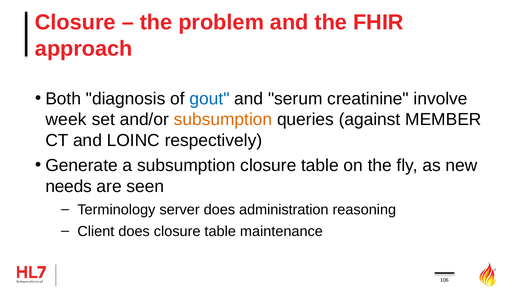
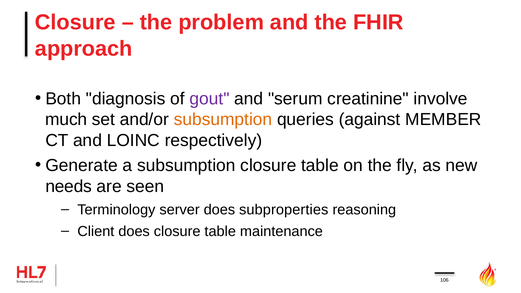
gout colour: blue -> purple
week: week -> much
administration: administration -> subproperties
